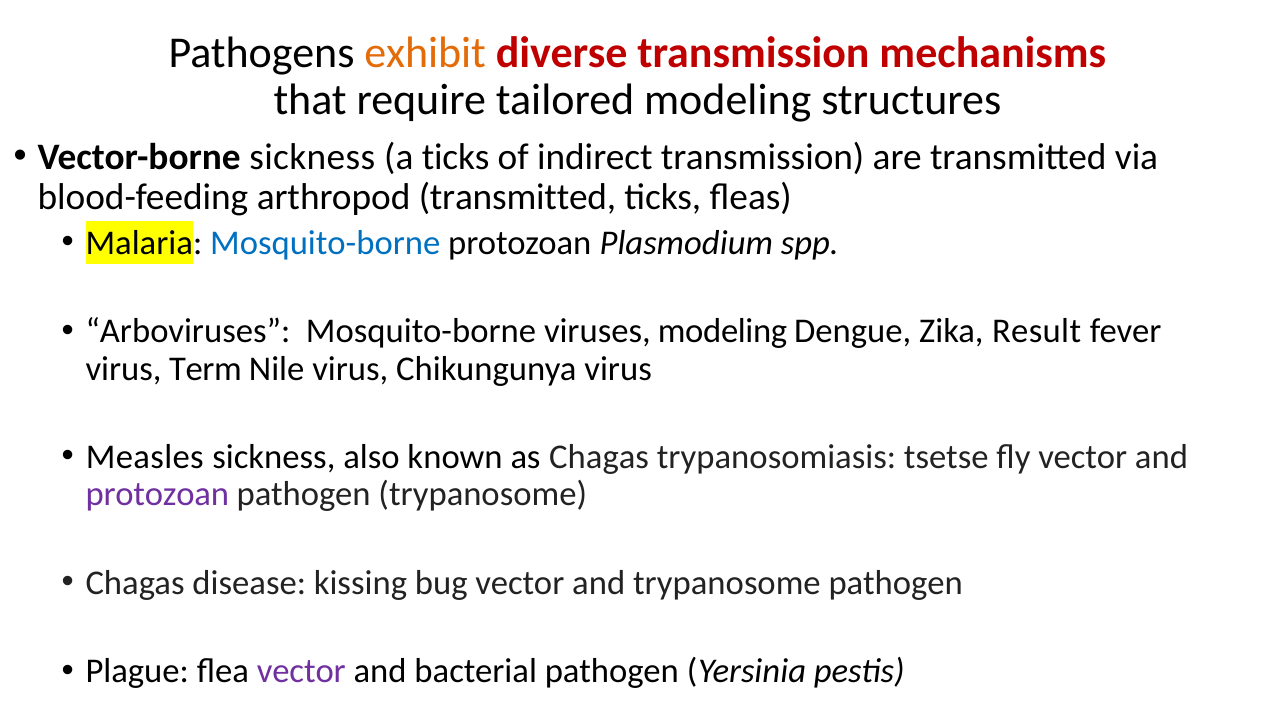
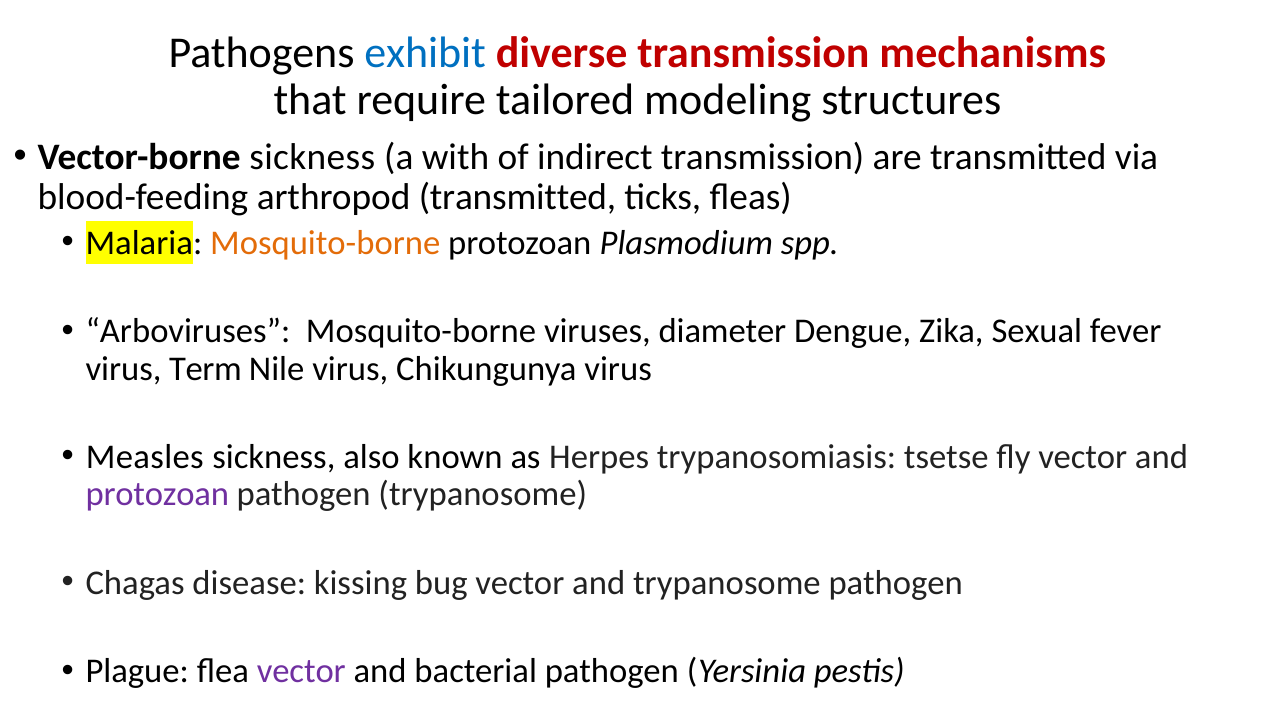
exhibit colour: orange -> blue
a ticks: ticks -> with
Mosquito-borne at (325, 243) colour: blue -> orange
viruses modeling: modeling -> diameter
Result: Result -> Sexual
as Chagas: Chagas -> Herpes
